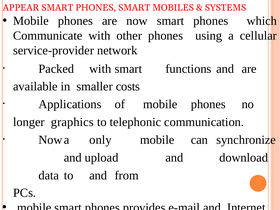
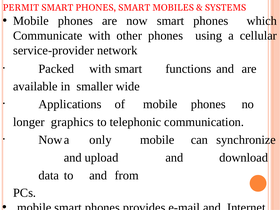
APPEAR: APPEAR -> PERMIT
costs: costs -> wide
